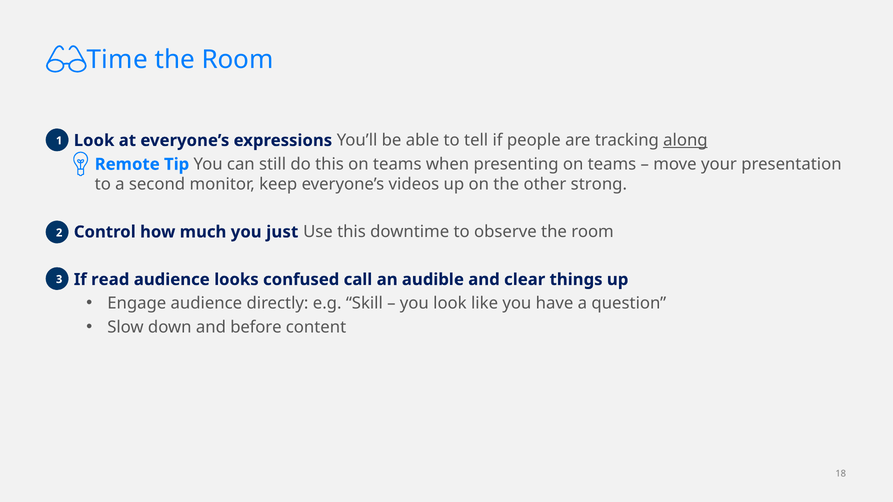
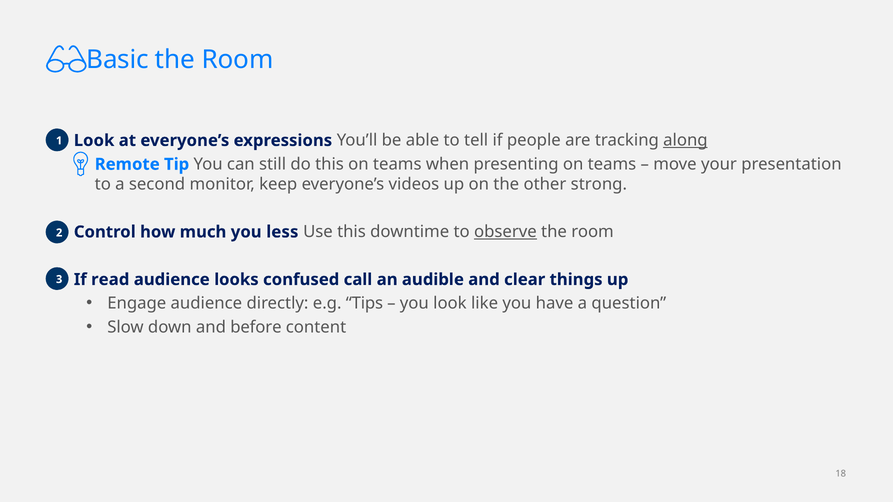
Time: Time -> Basic
just: just -> less
observe underline: none -> present
Skill: Skill -> Tips
